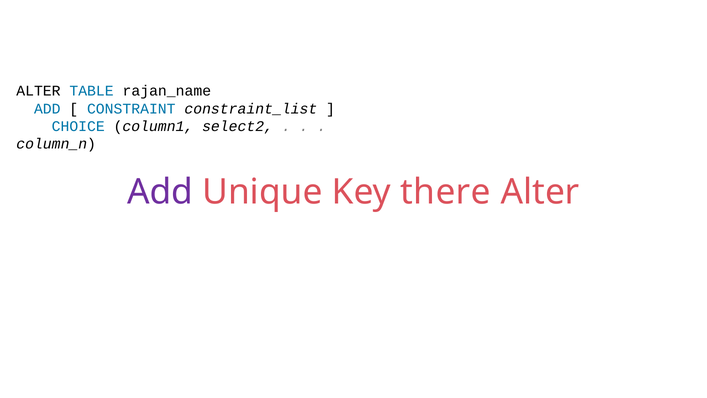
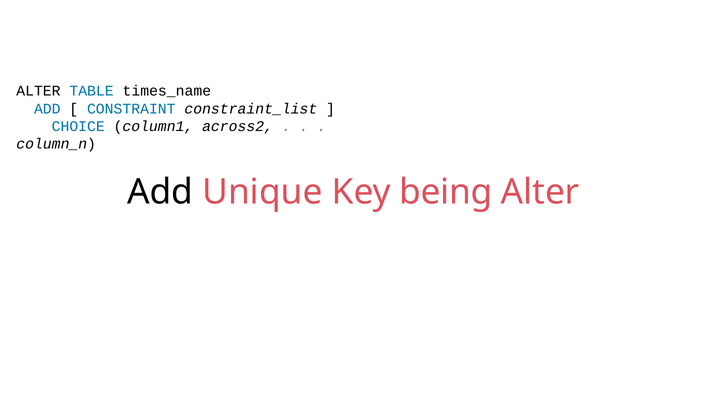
rajan_name: rajan_name -> times_name
select2: select2 -> across2
Add at (160, 192) colour: purple -> black
there: there -> being
